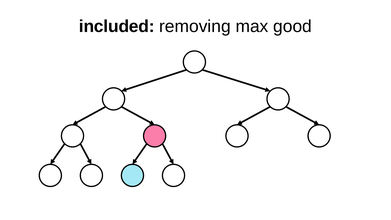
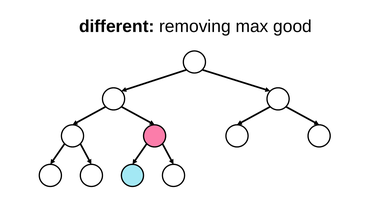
included: included -> different
